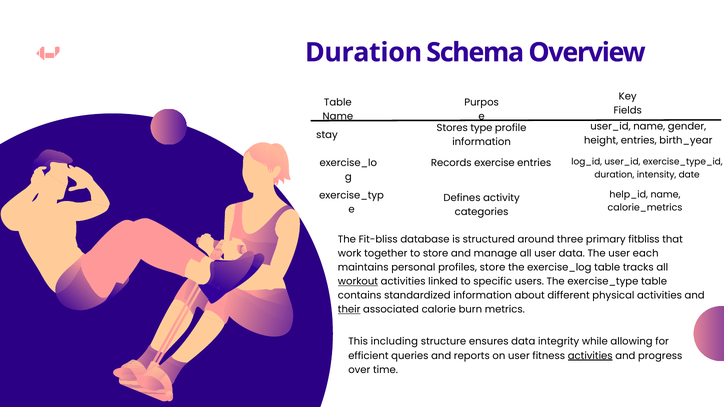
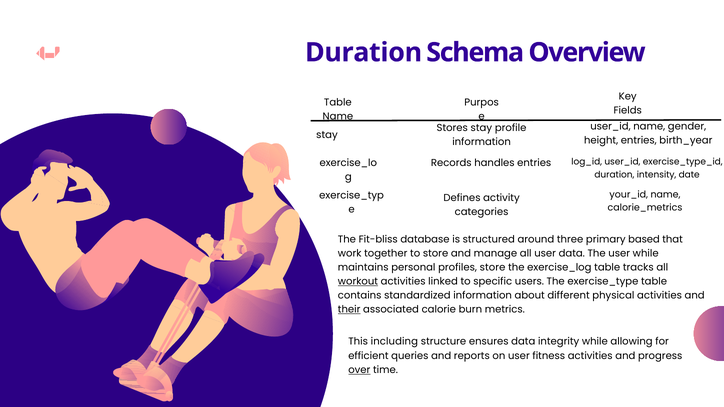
Stores type: type -> stay
exercise: exercise -> handles
help_id: help_id -> your_id
fitbliss: fitbliss -> based
user each: each -> while
activities at (590, 356) underline: present -> none
over underline: none -> present
